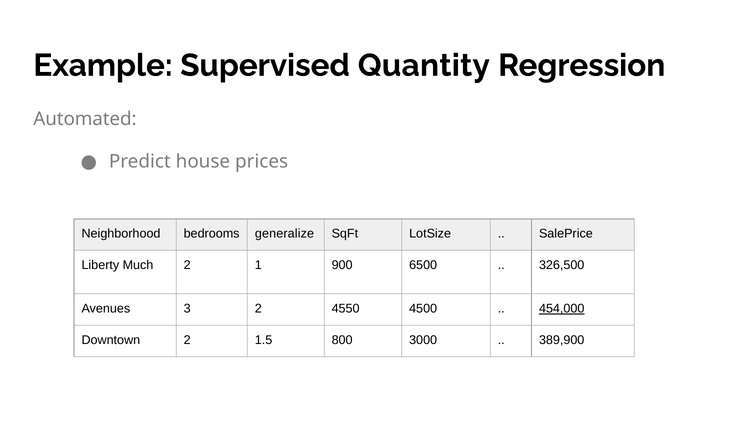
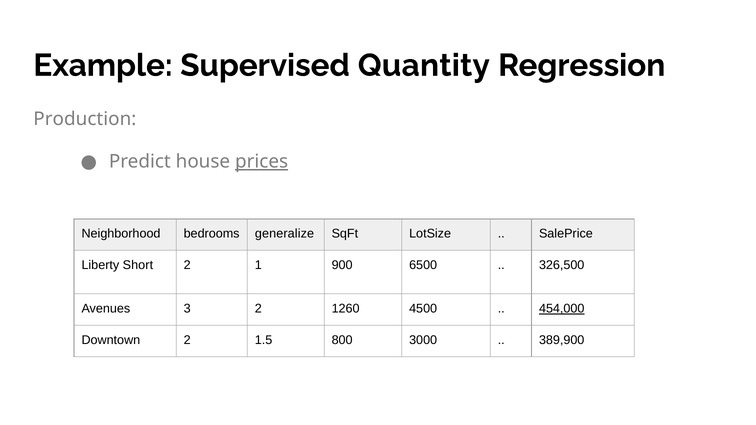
Automated: Automated -> Production
prices underline: none -> present
Much: Much -> Short
4550: 4550 -> 1260
